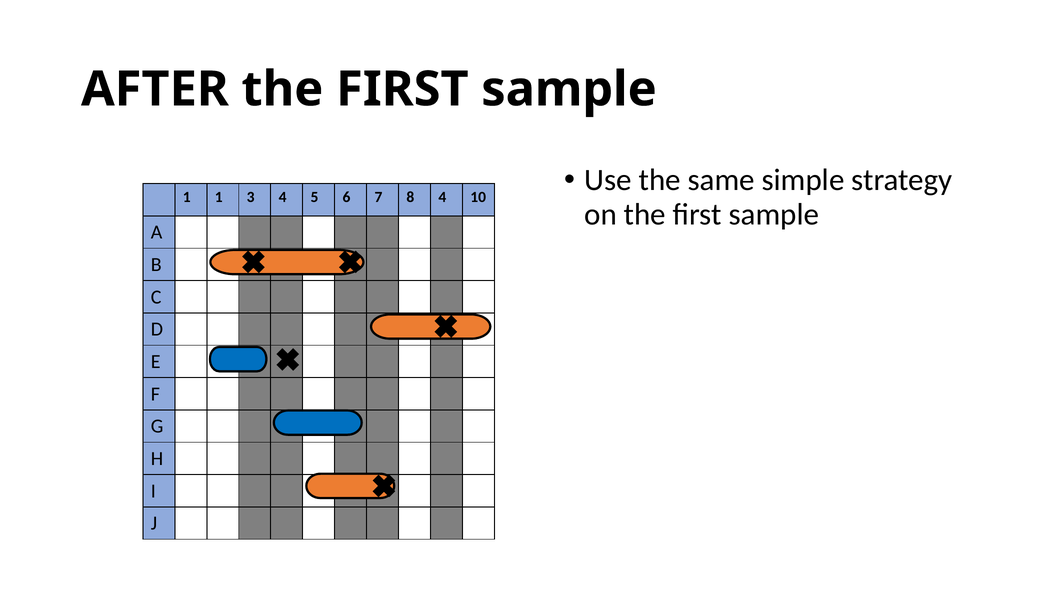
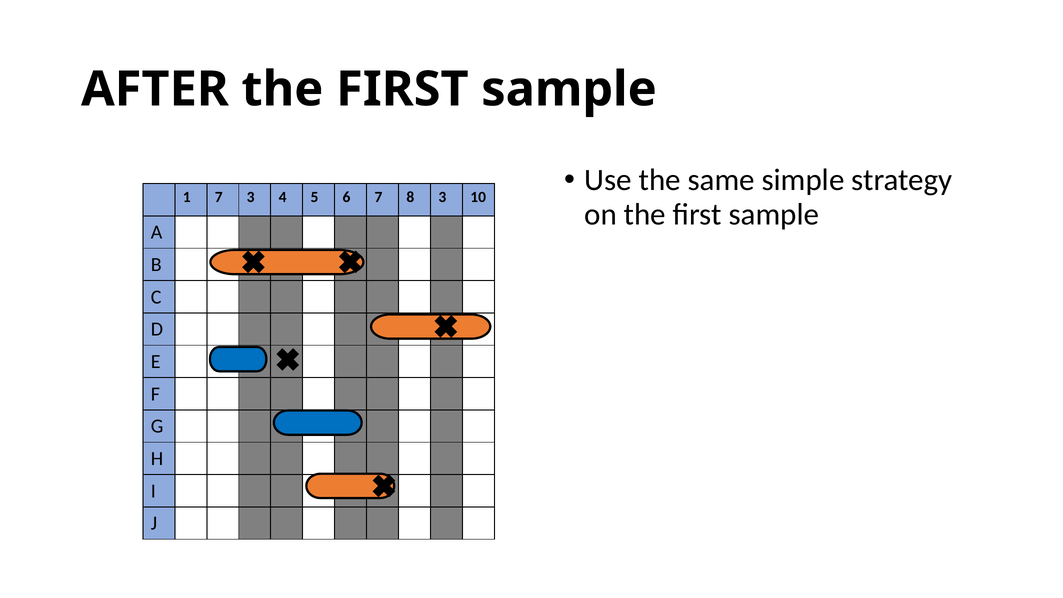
1 1: 1 -> 7
8 4: 4 -> 3
